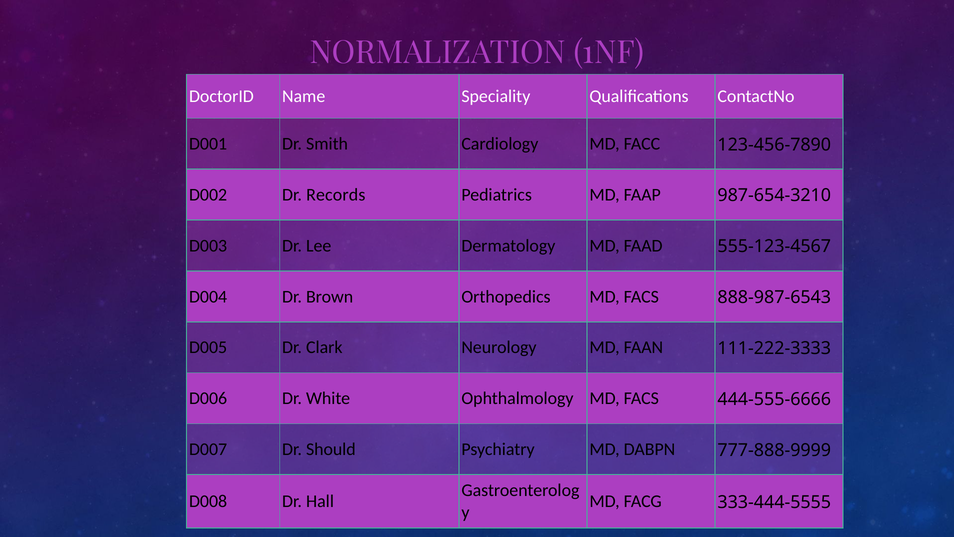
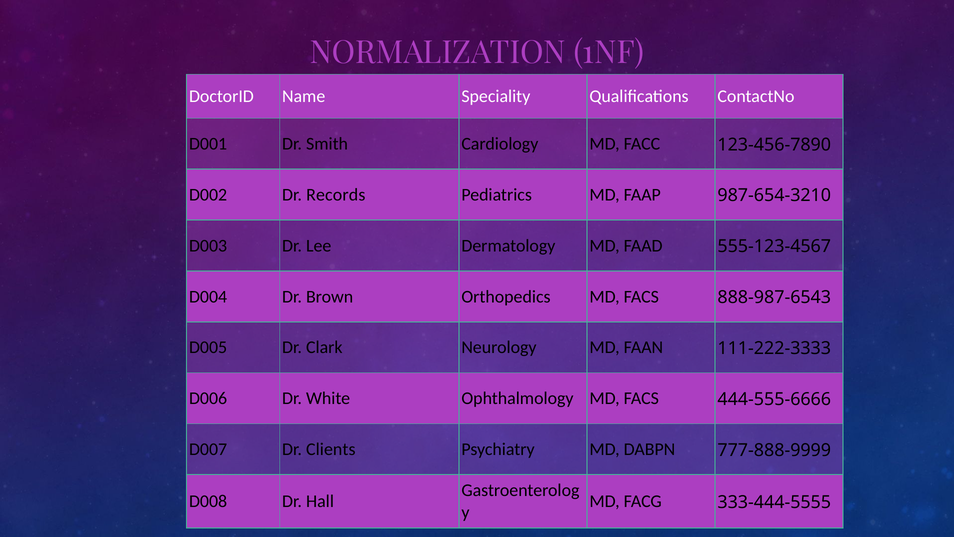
Should: Should -> Clients
